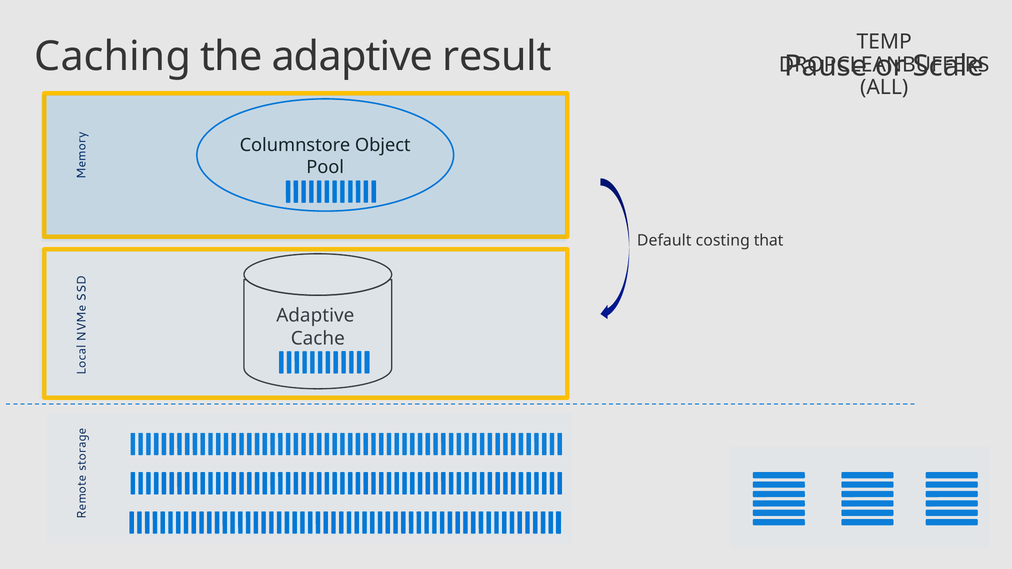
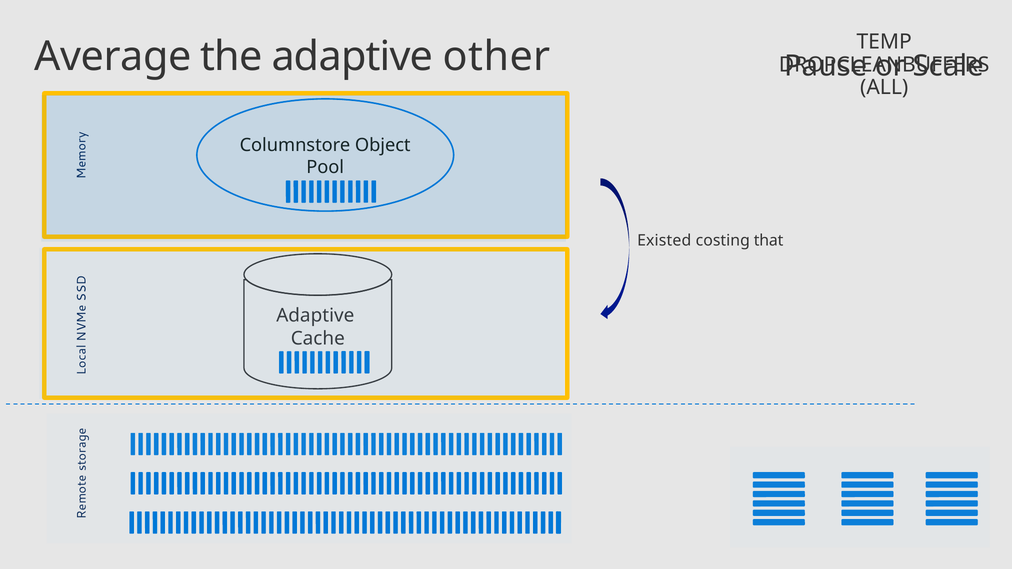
Caching: Caching -> Average
result: result -> other
Default: Default -> Existed
